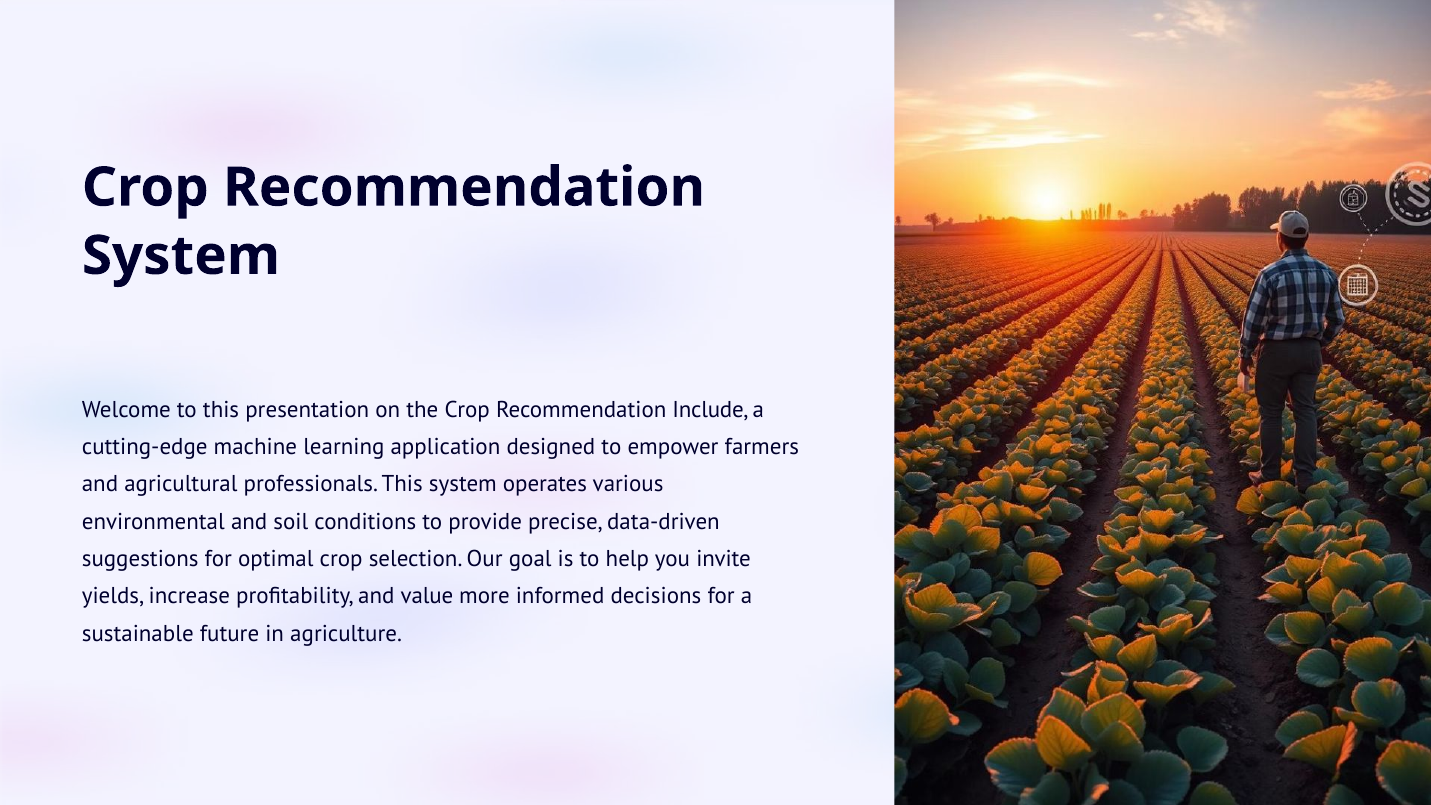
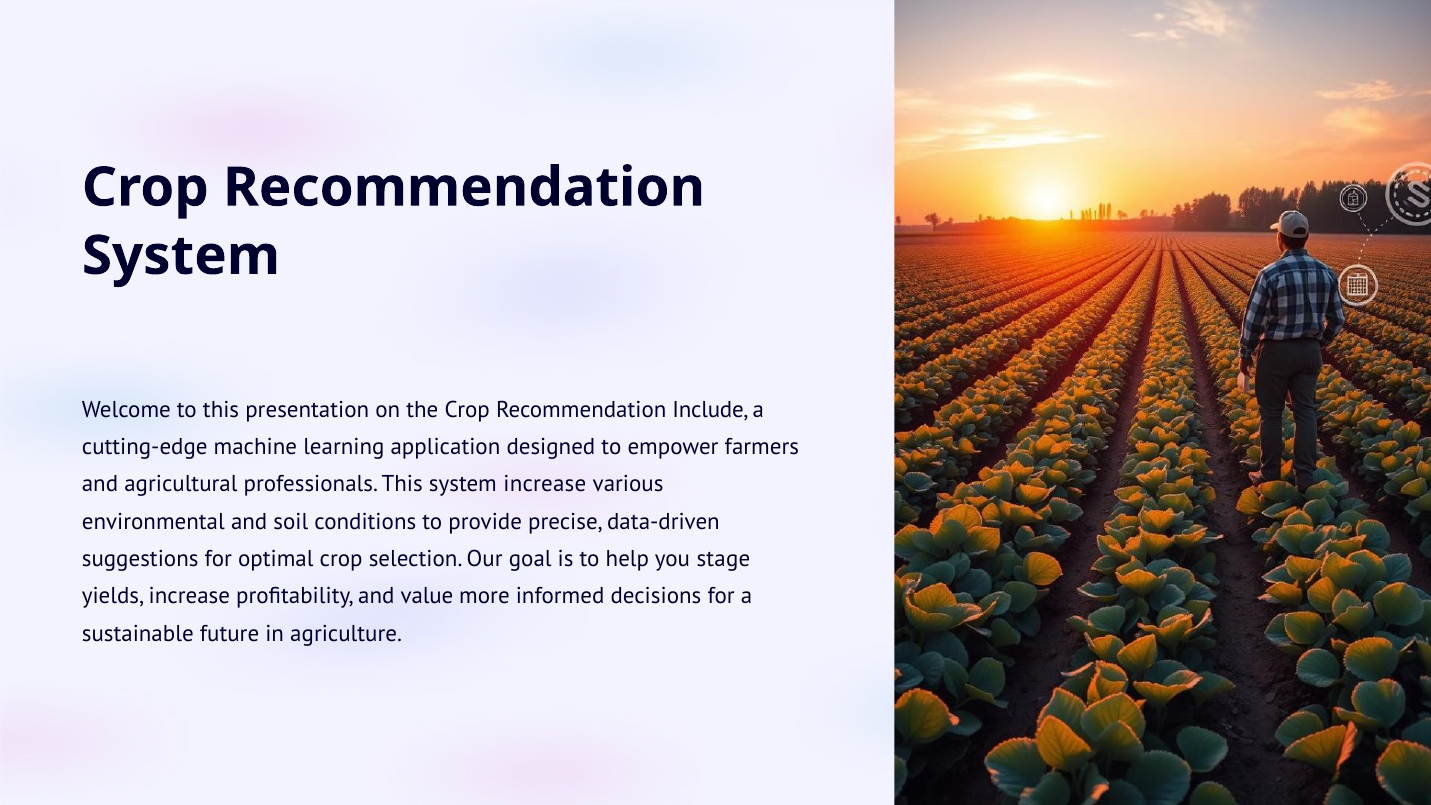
system operates: operates -> increase
invite: invite -> stage
